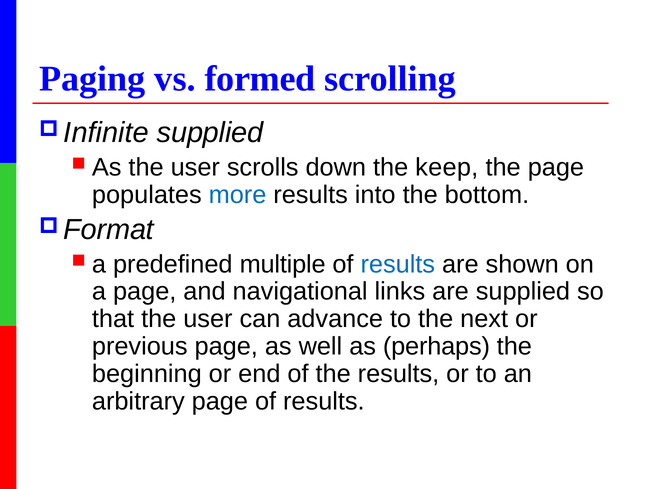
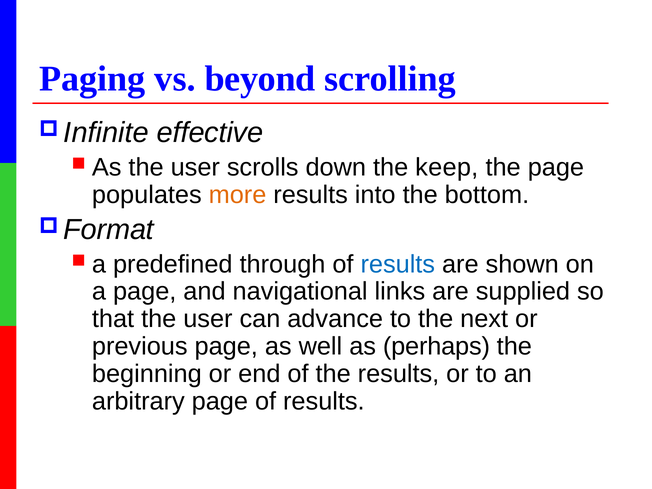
formed: formed -> beyond
Infinite supplied: supplied -> effective
more colour: blue -> orange
multiple: multiple -> through
